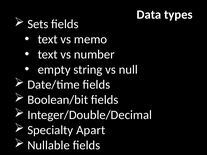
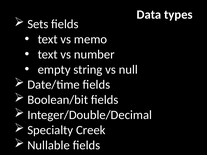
Apart: Apart -> Creek
